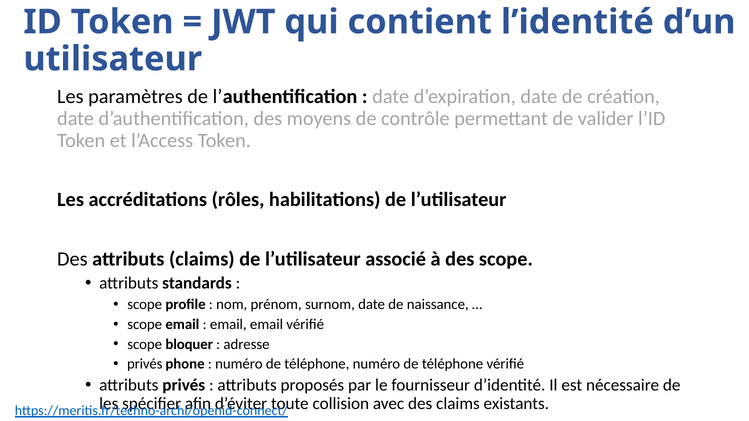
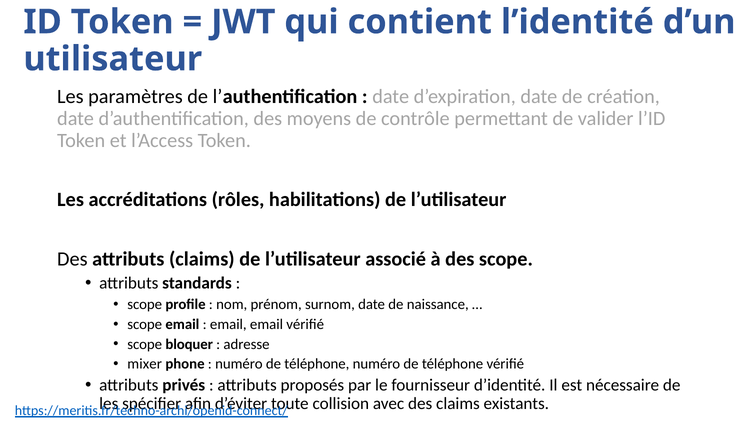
privés at (145, 364): privés -> mixer
